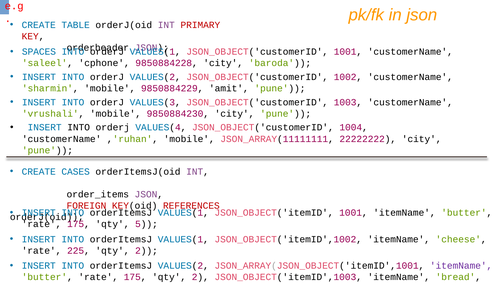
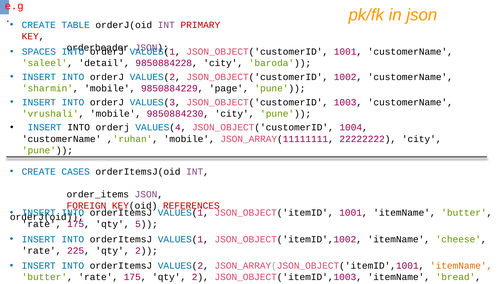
cphone: cphone -> detail
amit: amit -> page
itemName at (461, 265) colour: purple -> orange
